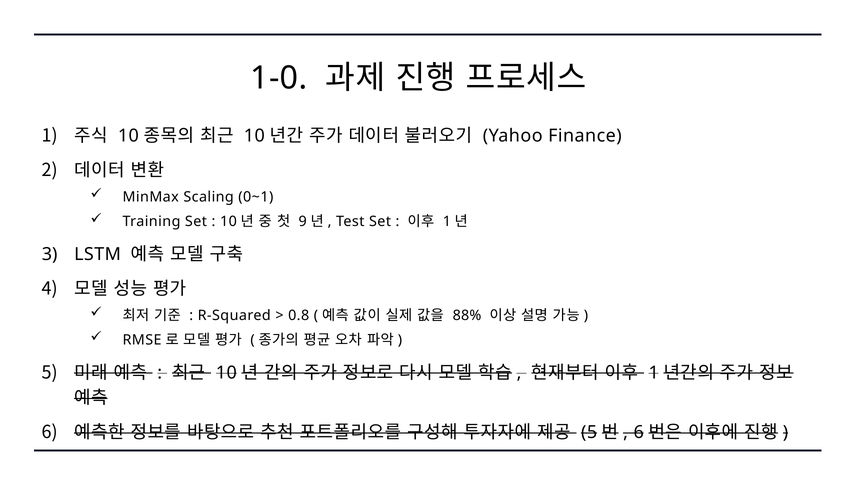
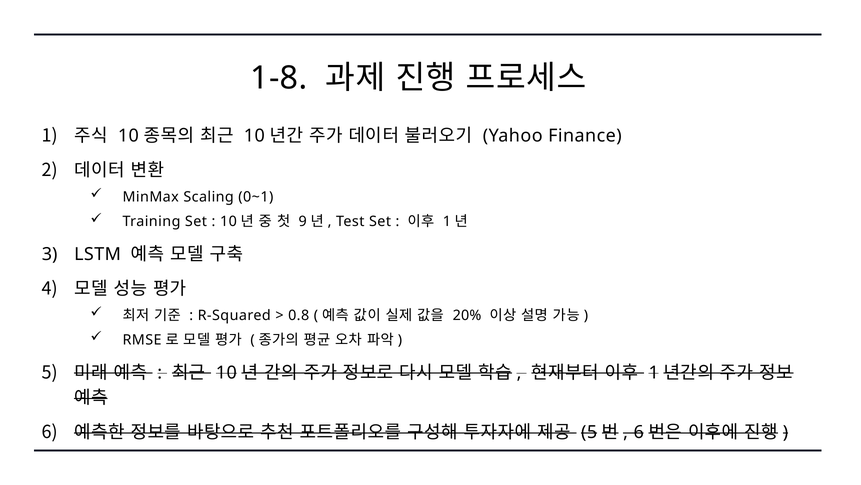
1-0: 1-0 -> 1-8
88%: 88% -> 20%
